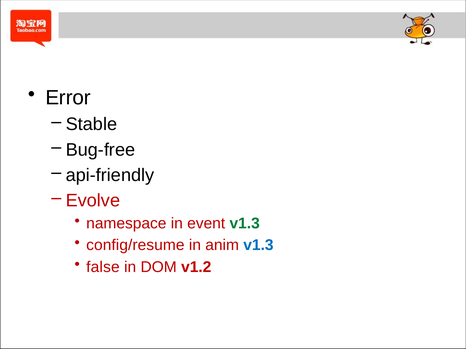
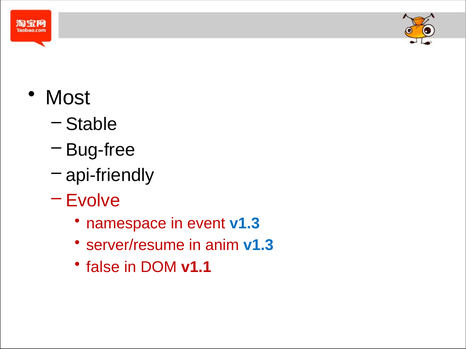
Error: Error -> Most
v1.3 at (245, 224) colour: green -> blue
config/resume: config/resume -> server/resume
v1.2: v1.2 -> v1.1
